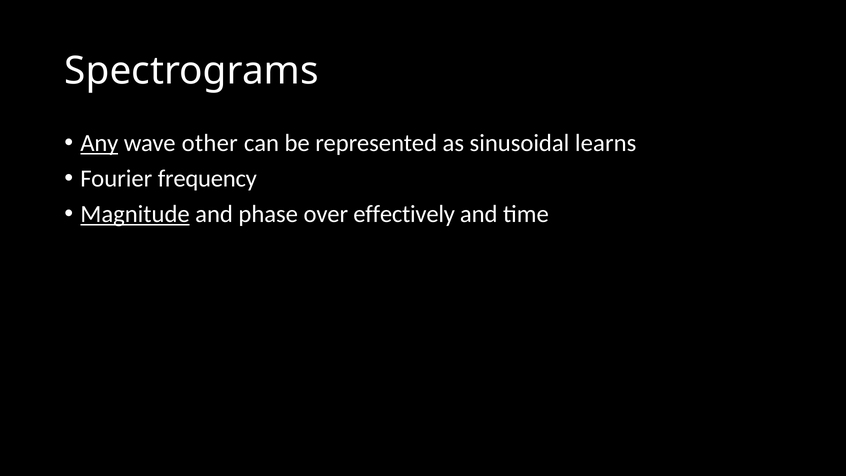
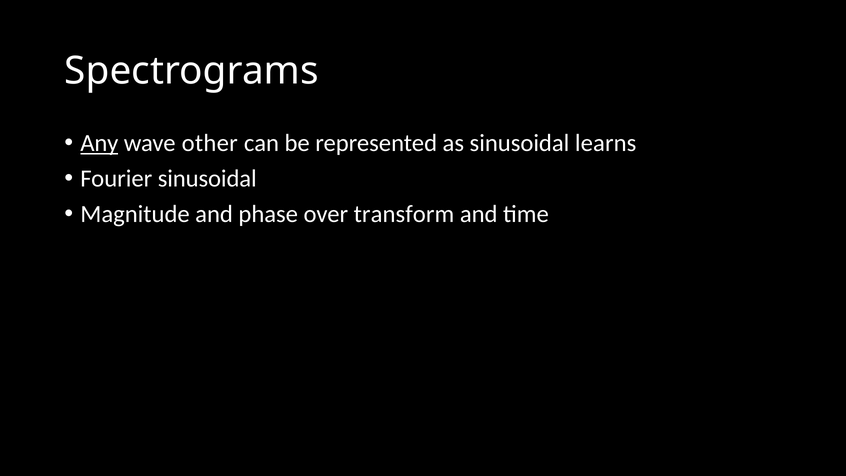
Fourier frequency: frequency -> sinusoidal
Magnitude underline: present -> none
effectively: effectively -> transform
